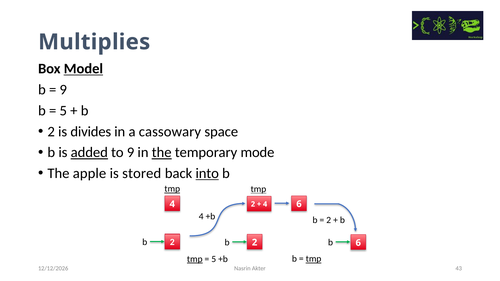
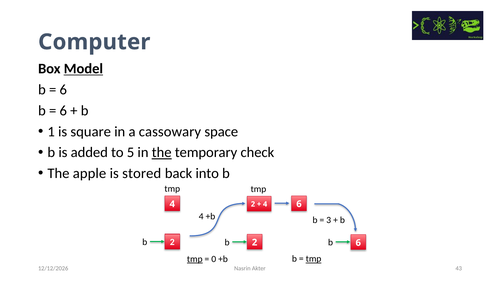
Multiplies: Multiplies -> Computer
9 at (63, 90): 9 -> 6
5 at (63, 111): 5 -> 6
2 at (51, 132): 2 -> 1
divides: divides -> square
added underline: present -> none
to 9: 9 -> 5
mode: mode -> check
into underline: present -> none
tmp at (172, 189) underline: present -> none
tmp at (258, 189) underline: present -> none
2 at (329, 220): 2 -> 3
5 at (214, 259): 5 -> 0
